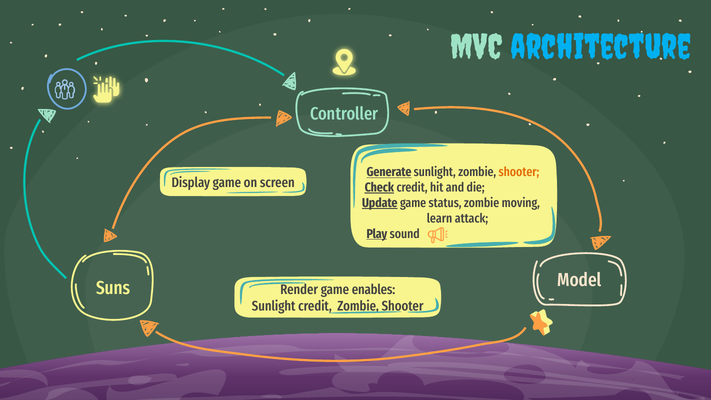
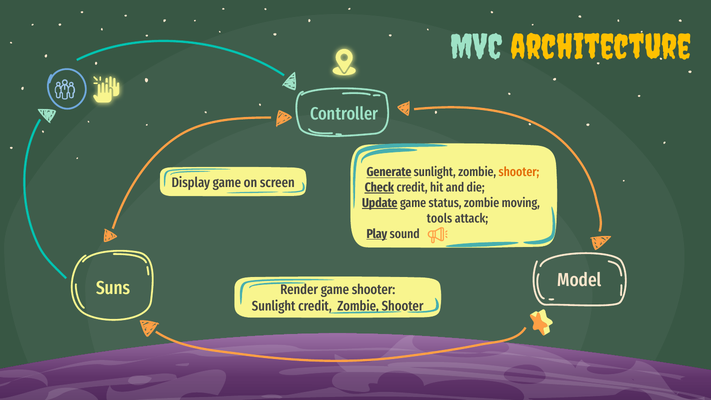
architecture colour: light blue -> yellow
learn: learn -> tools
enables at (374, 290): enables -> shooter
